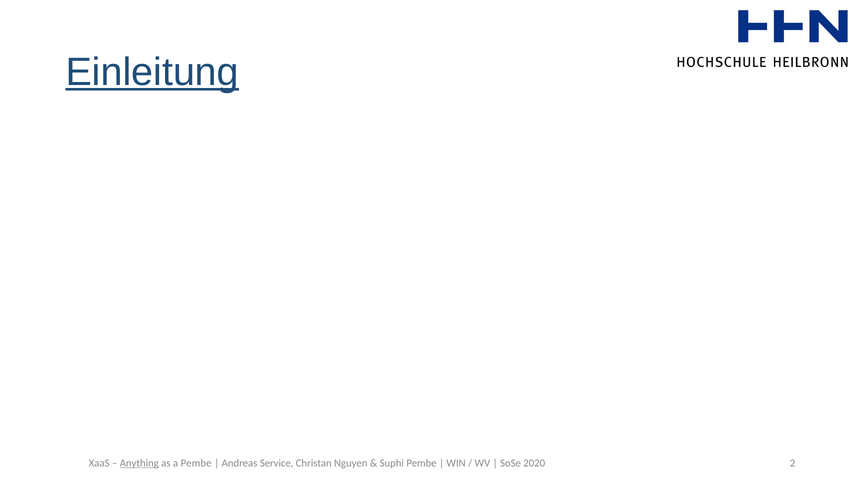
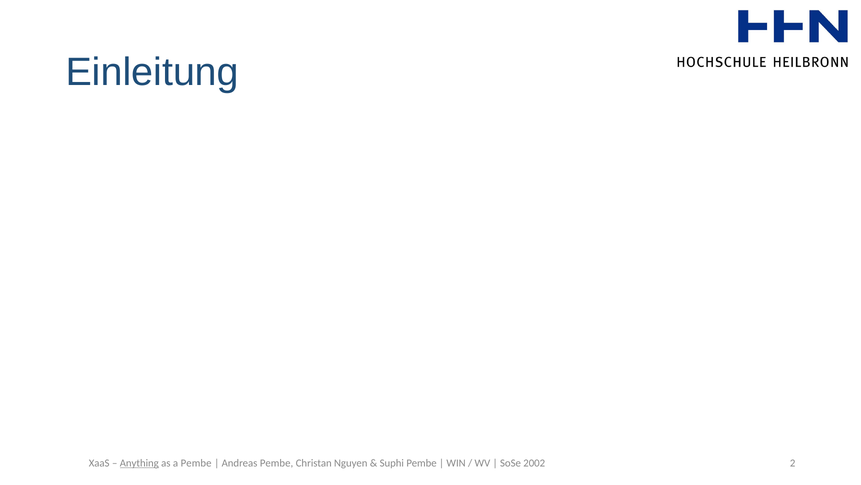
Einleitung underline: present -> none
Andreas Service: Service -> Pembe
2020: 2020 -> 2002
